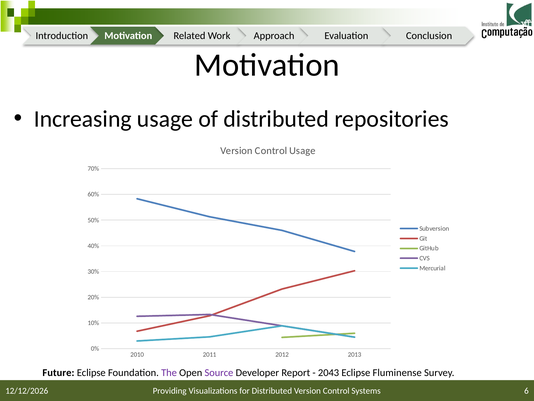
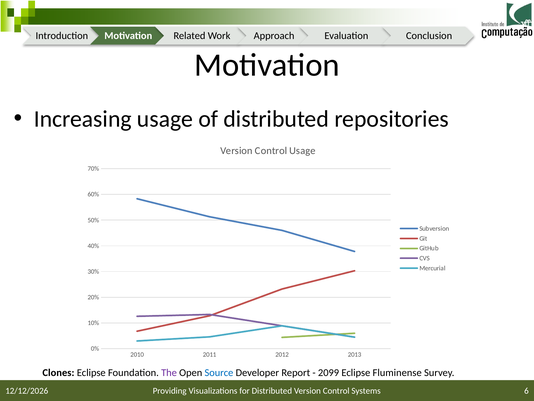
Future: Future -> Clones
Source colour: purple -> blue
2043: 2043 -> 2099
